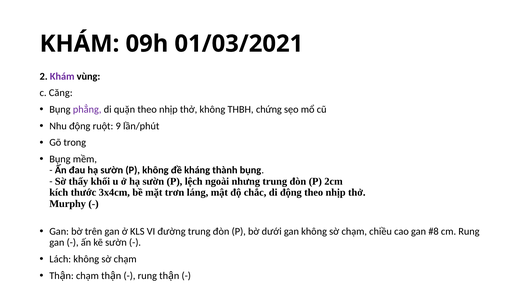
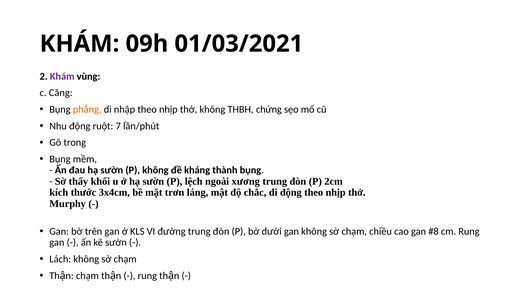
phẳng colour: purple -> orange
quặn: quặn -> nhập
9: 9 -> 7
nhưng: nhưng -> xương
